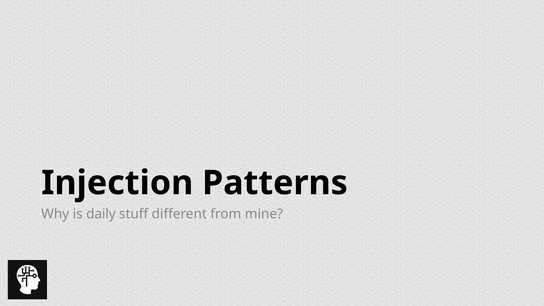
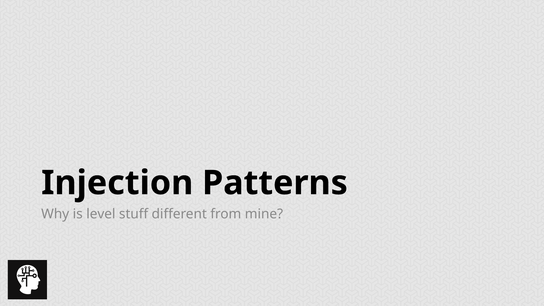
daily: daily -> level
